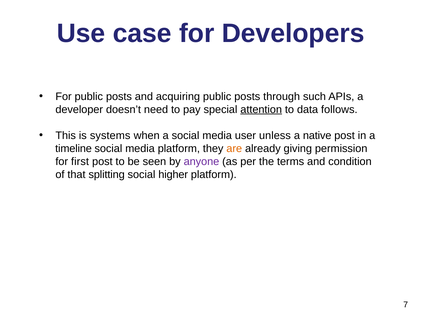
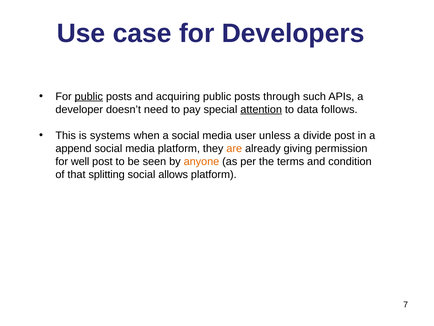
public at (89, 96) underline: none -> present
native: native -> divide
timeline: timeline -> append
first: first -> well
anyone colour: purple -> orange
higher: higher -> allows
